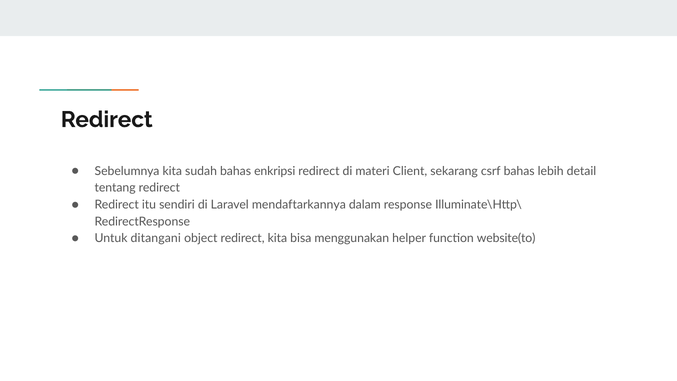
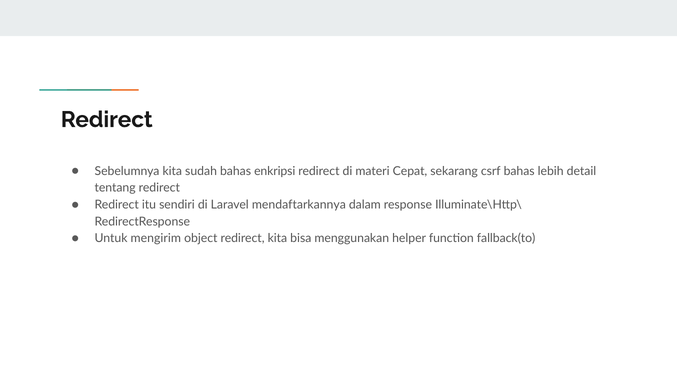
Client: Client -> Cepat
ditangani: ditangani -> mengirim
website(to: website(to -> fallback(to
